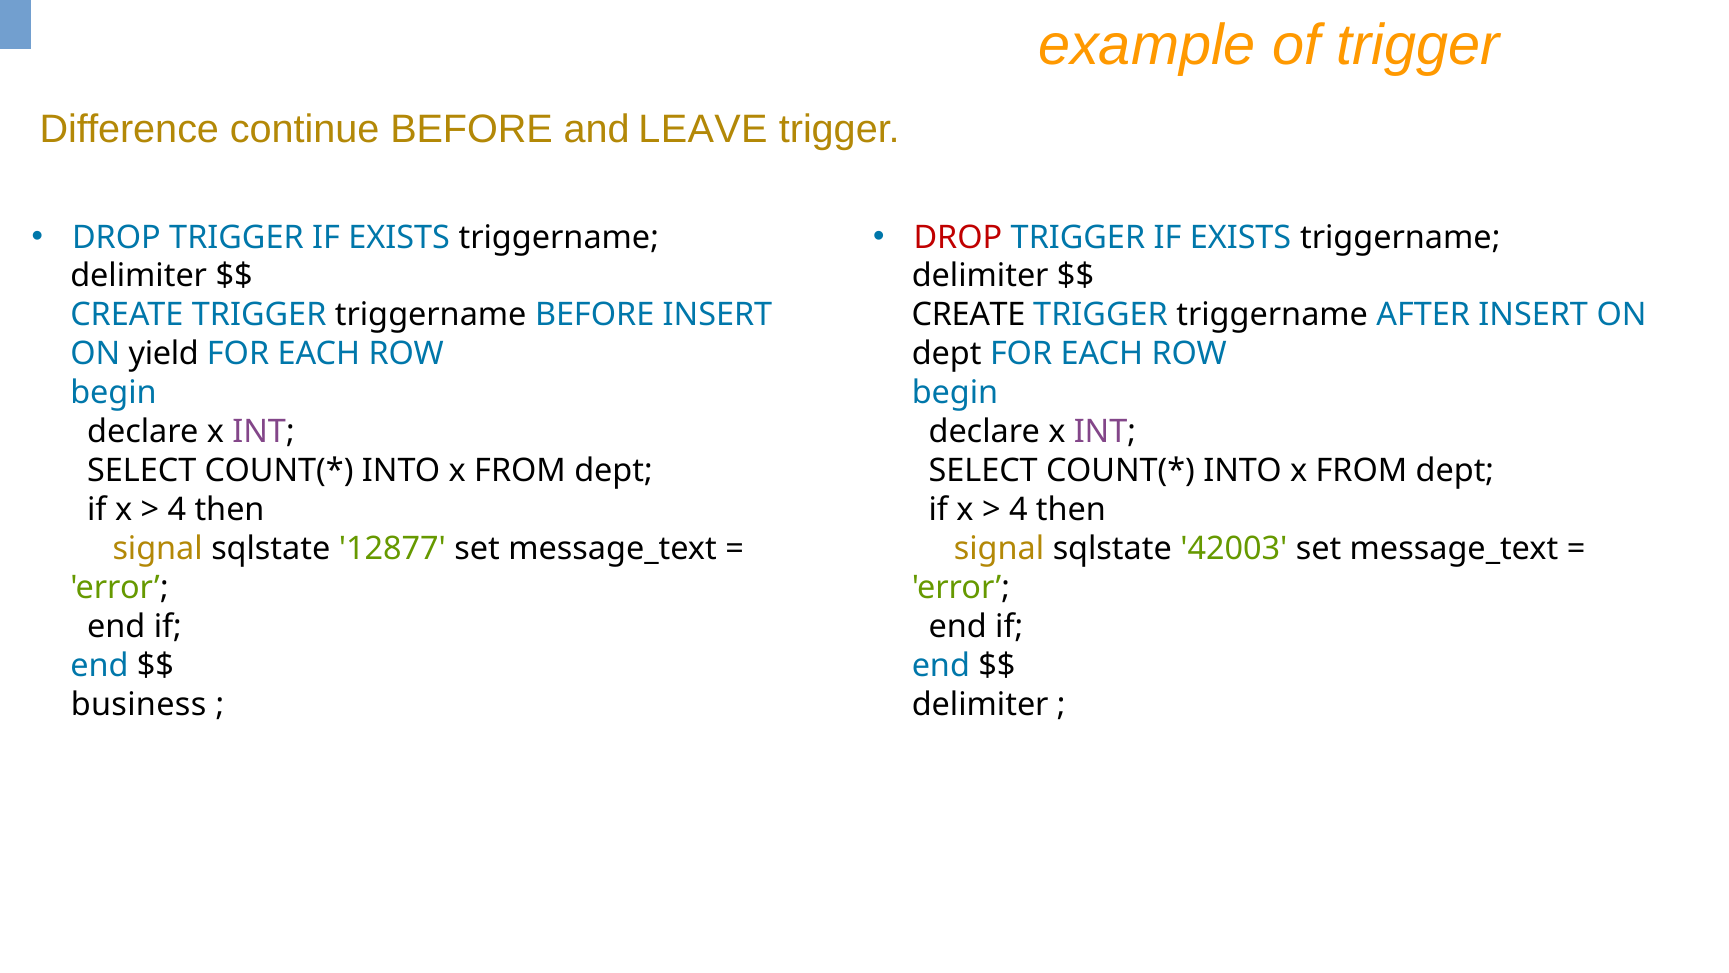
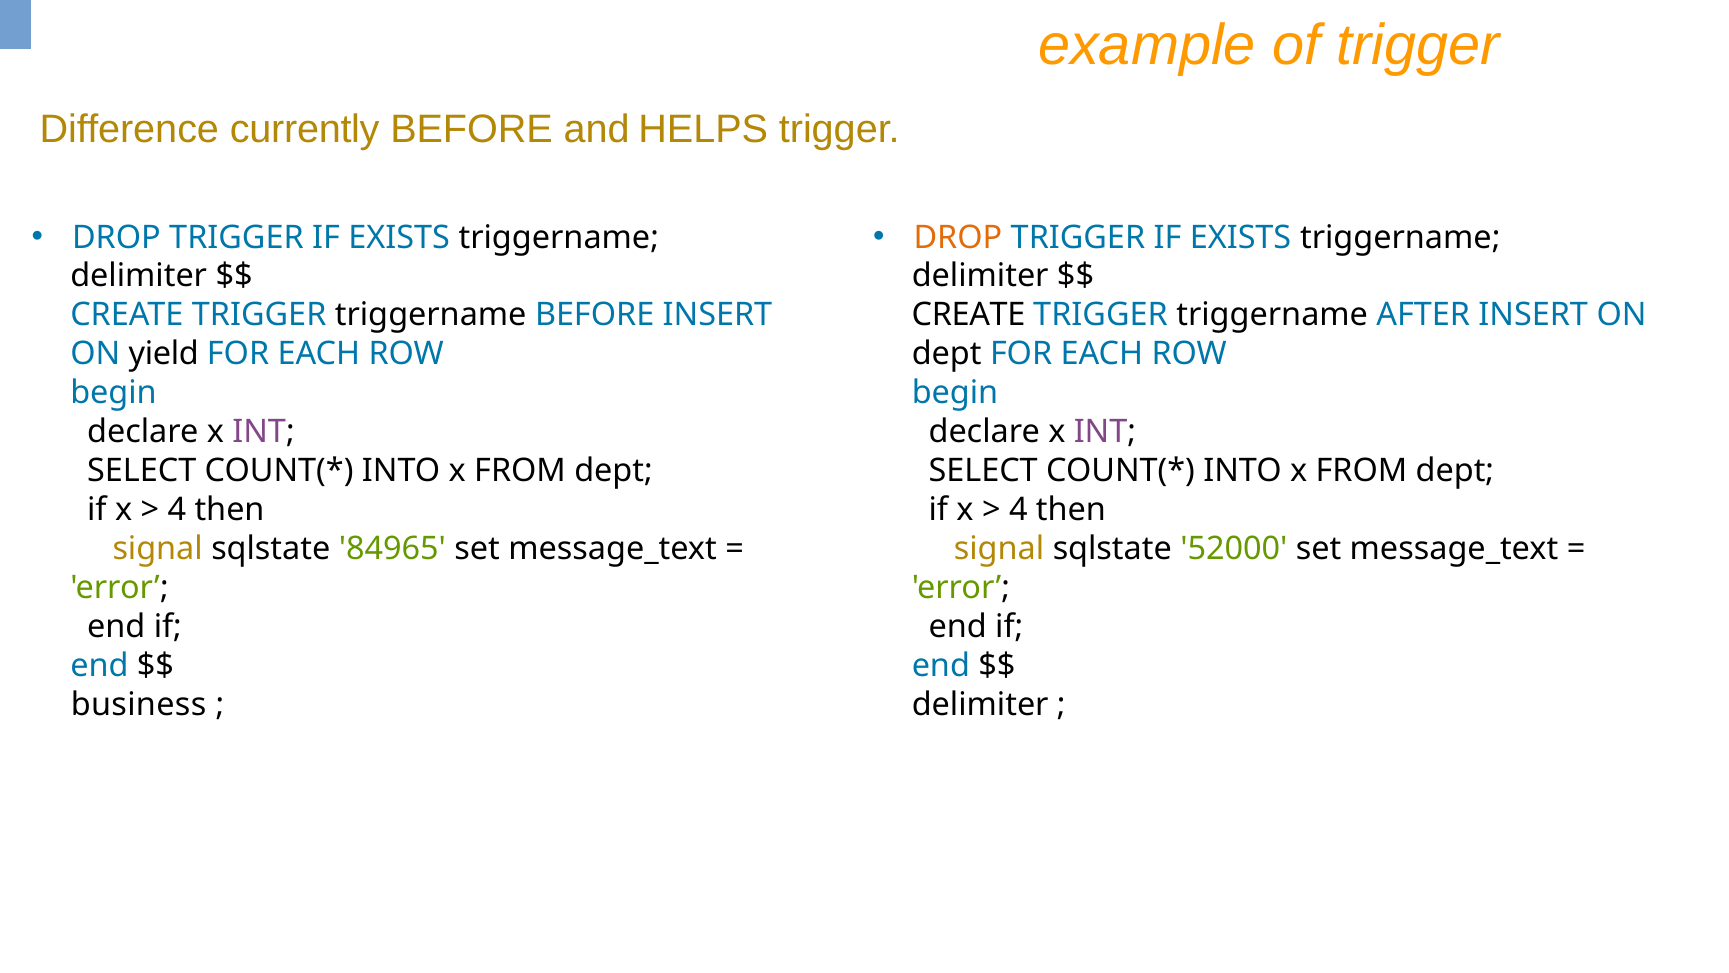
continue: continue -> currently
LEAVE: LEAVE -> HELPS
DROP at (958, 237) colour: red -> orange
12877: 12877 -> 84965
42003: 42003 -> 52000
